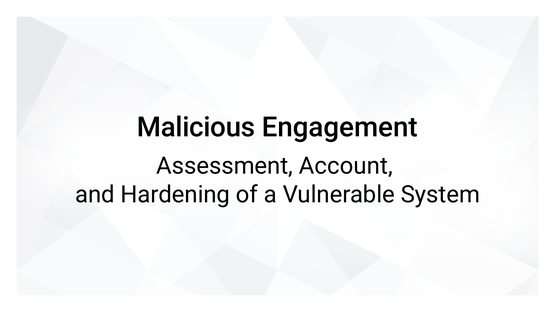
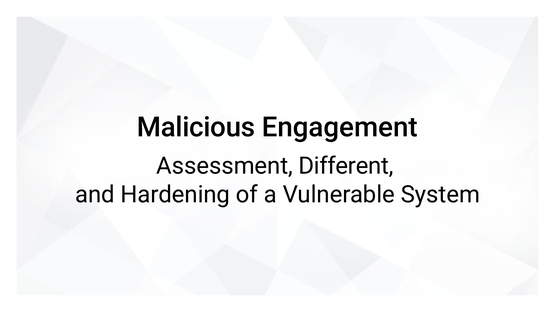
Account: Account -> Different
